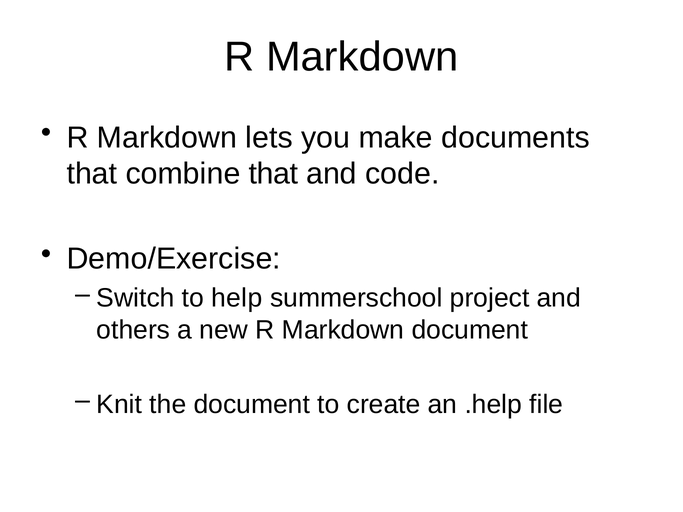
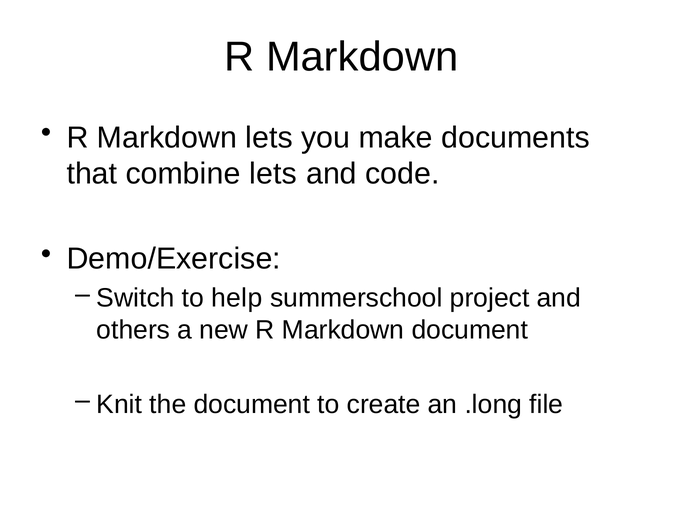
combine that: that -> lets
.help: .help -> .long
